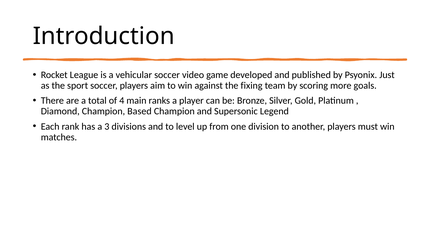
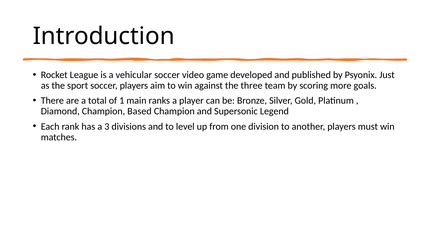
fixing: fixing -> three
4: 4 -> 1
